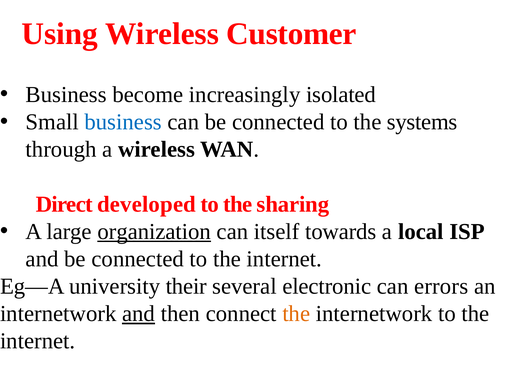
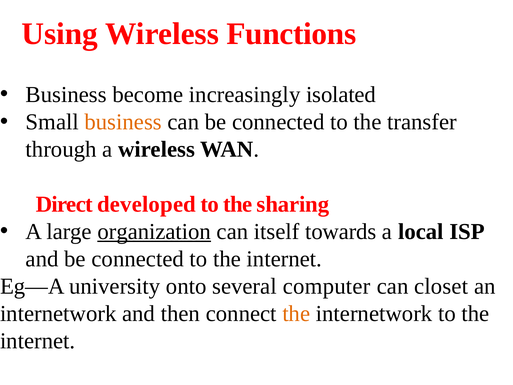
Customer: Customer -> Functions
business at (123, 122) colour: blue -> orange
systems: systems -> transfer
their: their -> onto
electronic: electronic -> computer
errors: errors -> closet
and at (139, 313) underline: present -> none
